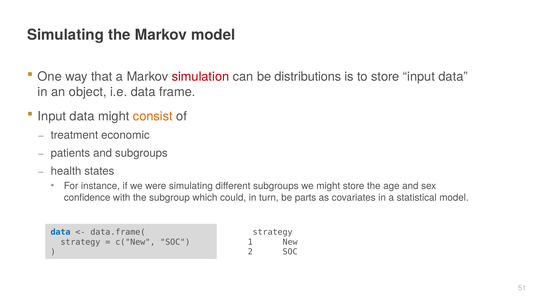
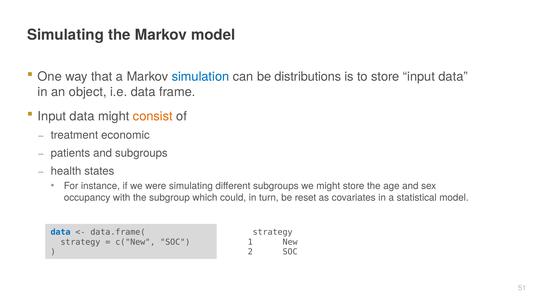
simulation colour: red -> blue
confidence: confidence -> occupancy
parts: parts -> reset
